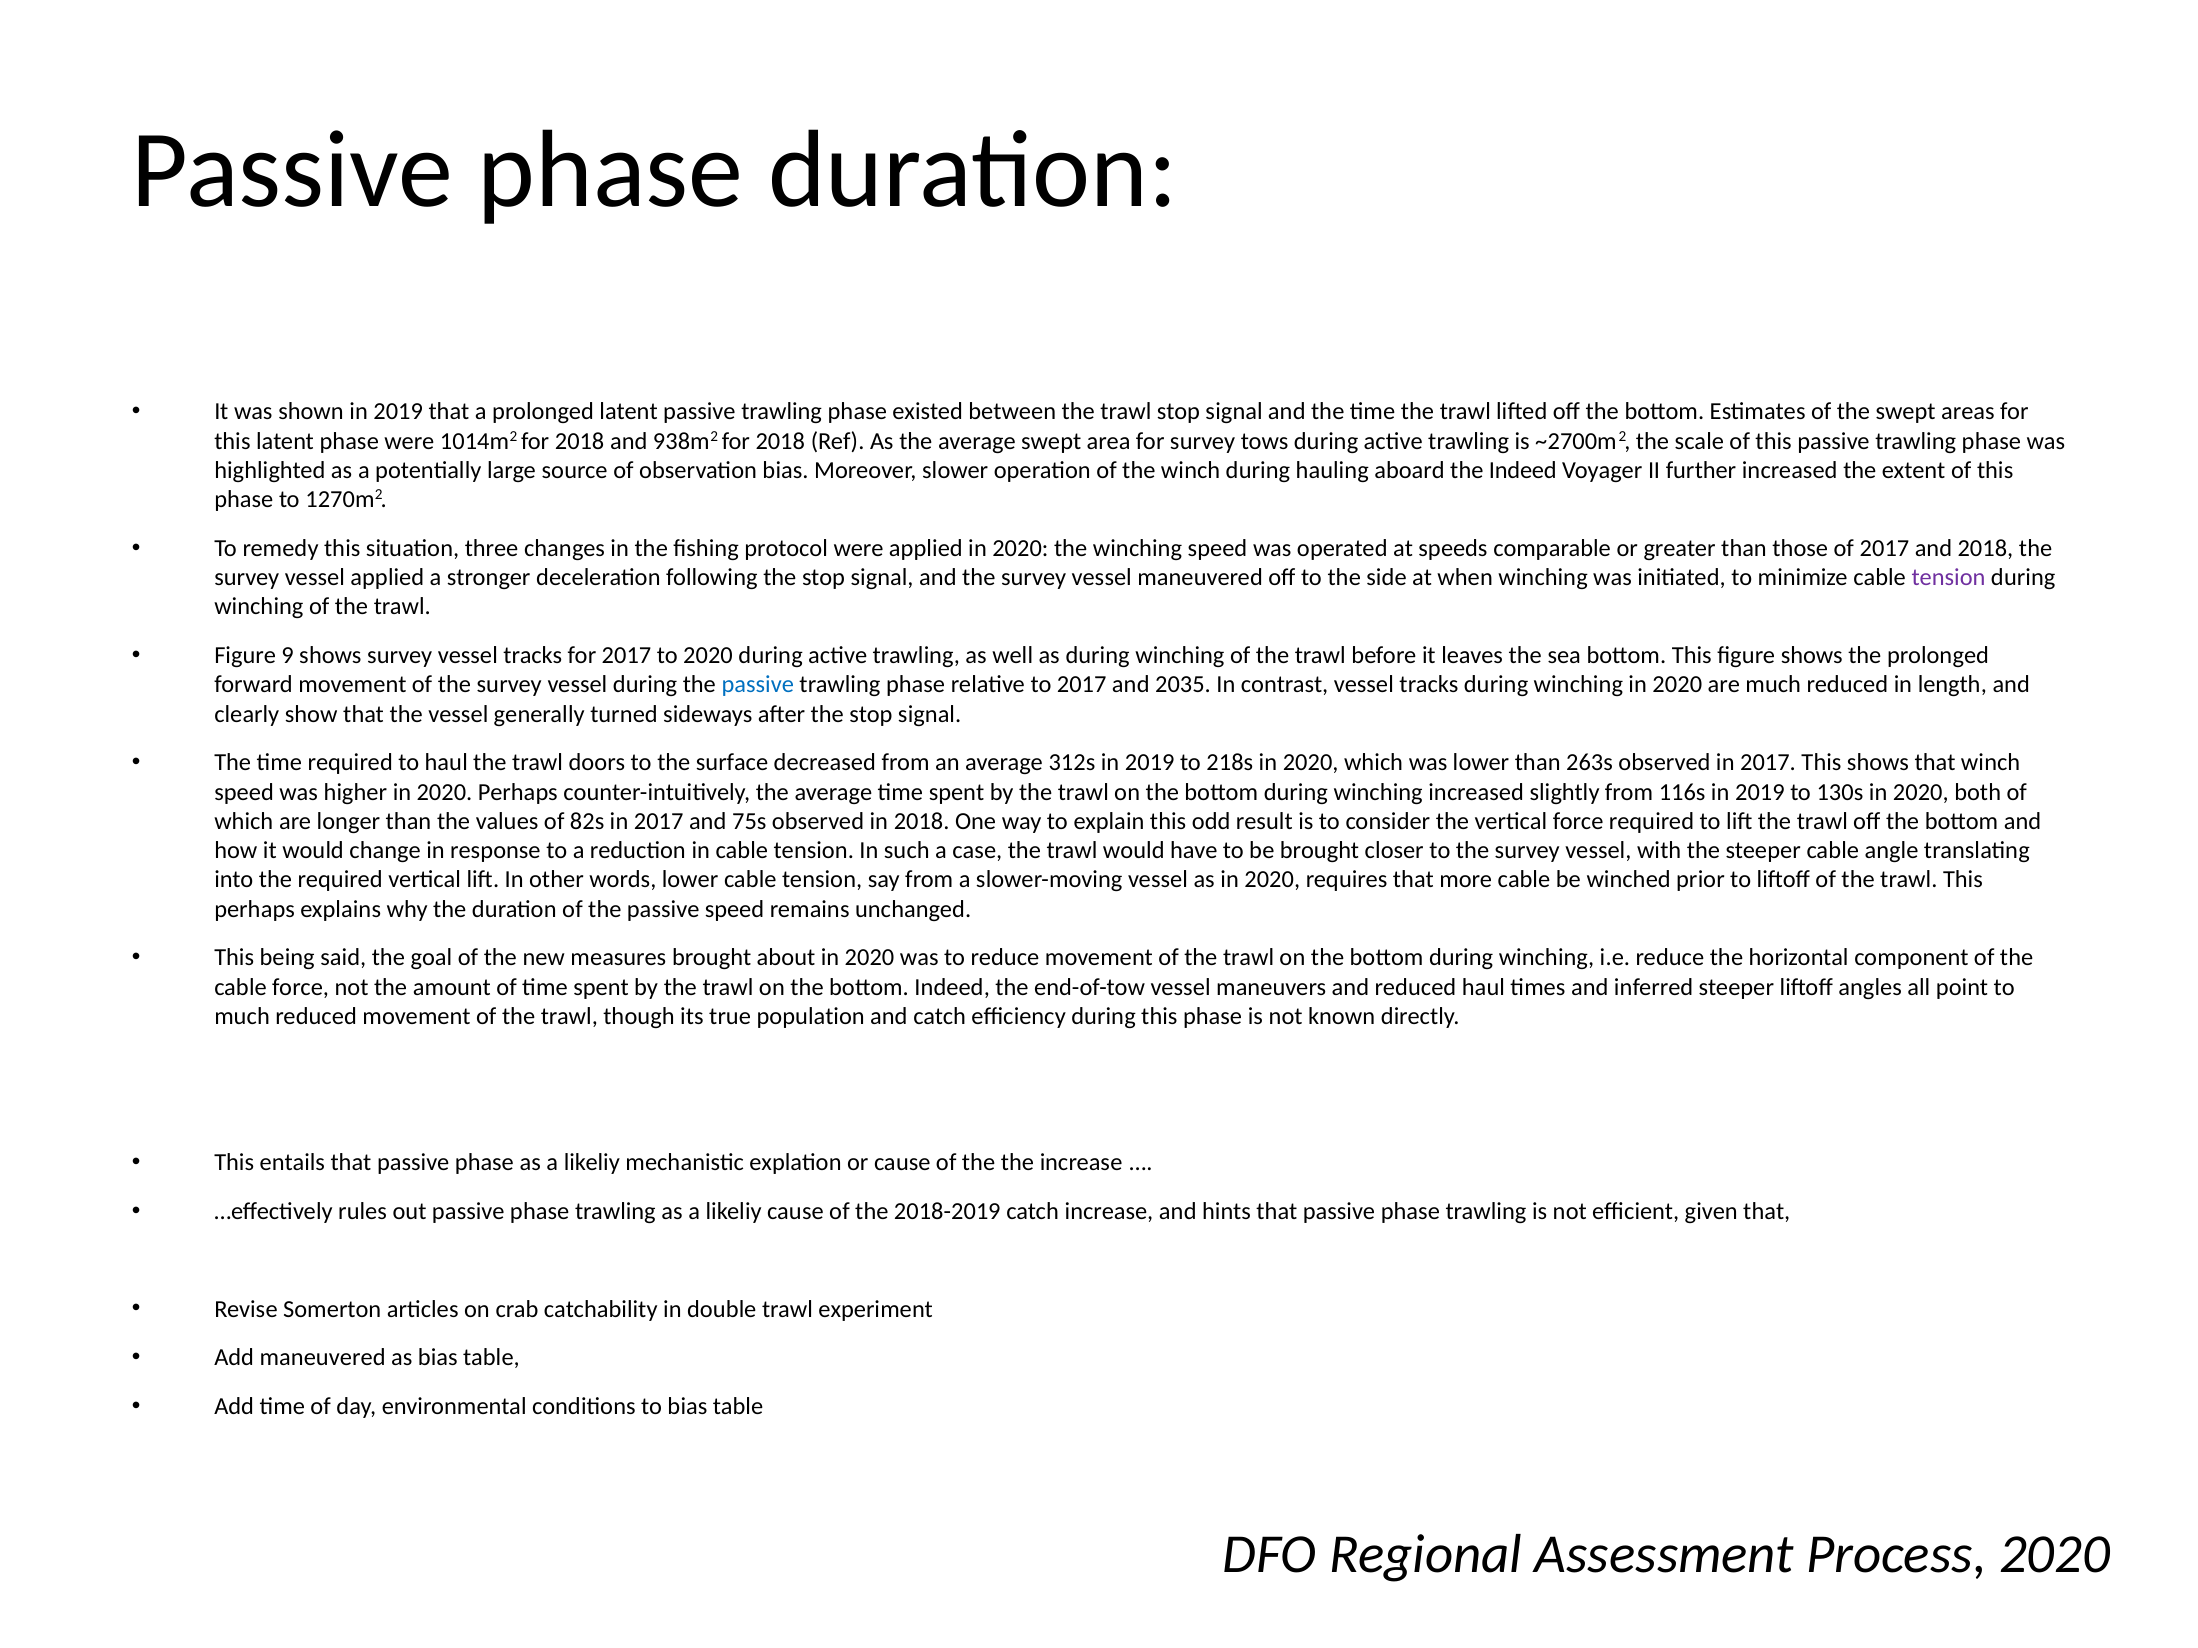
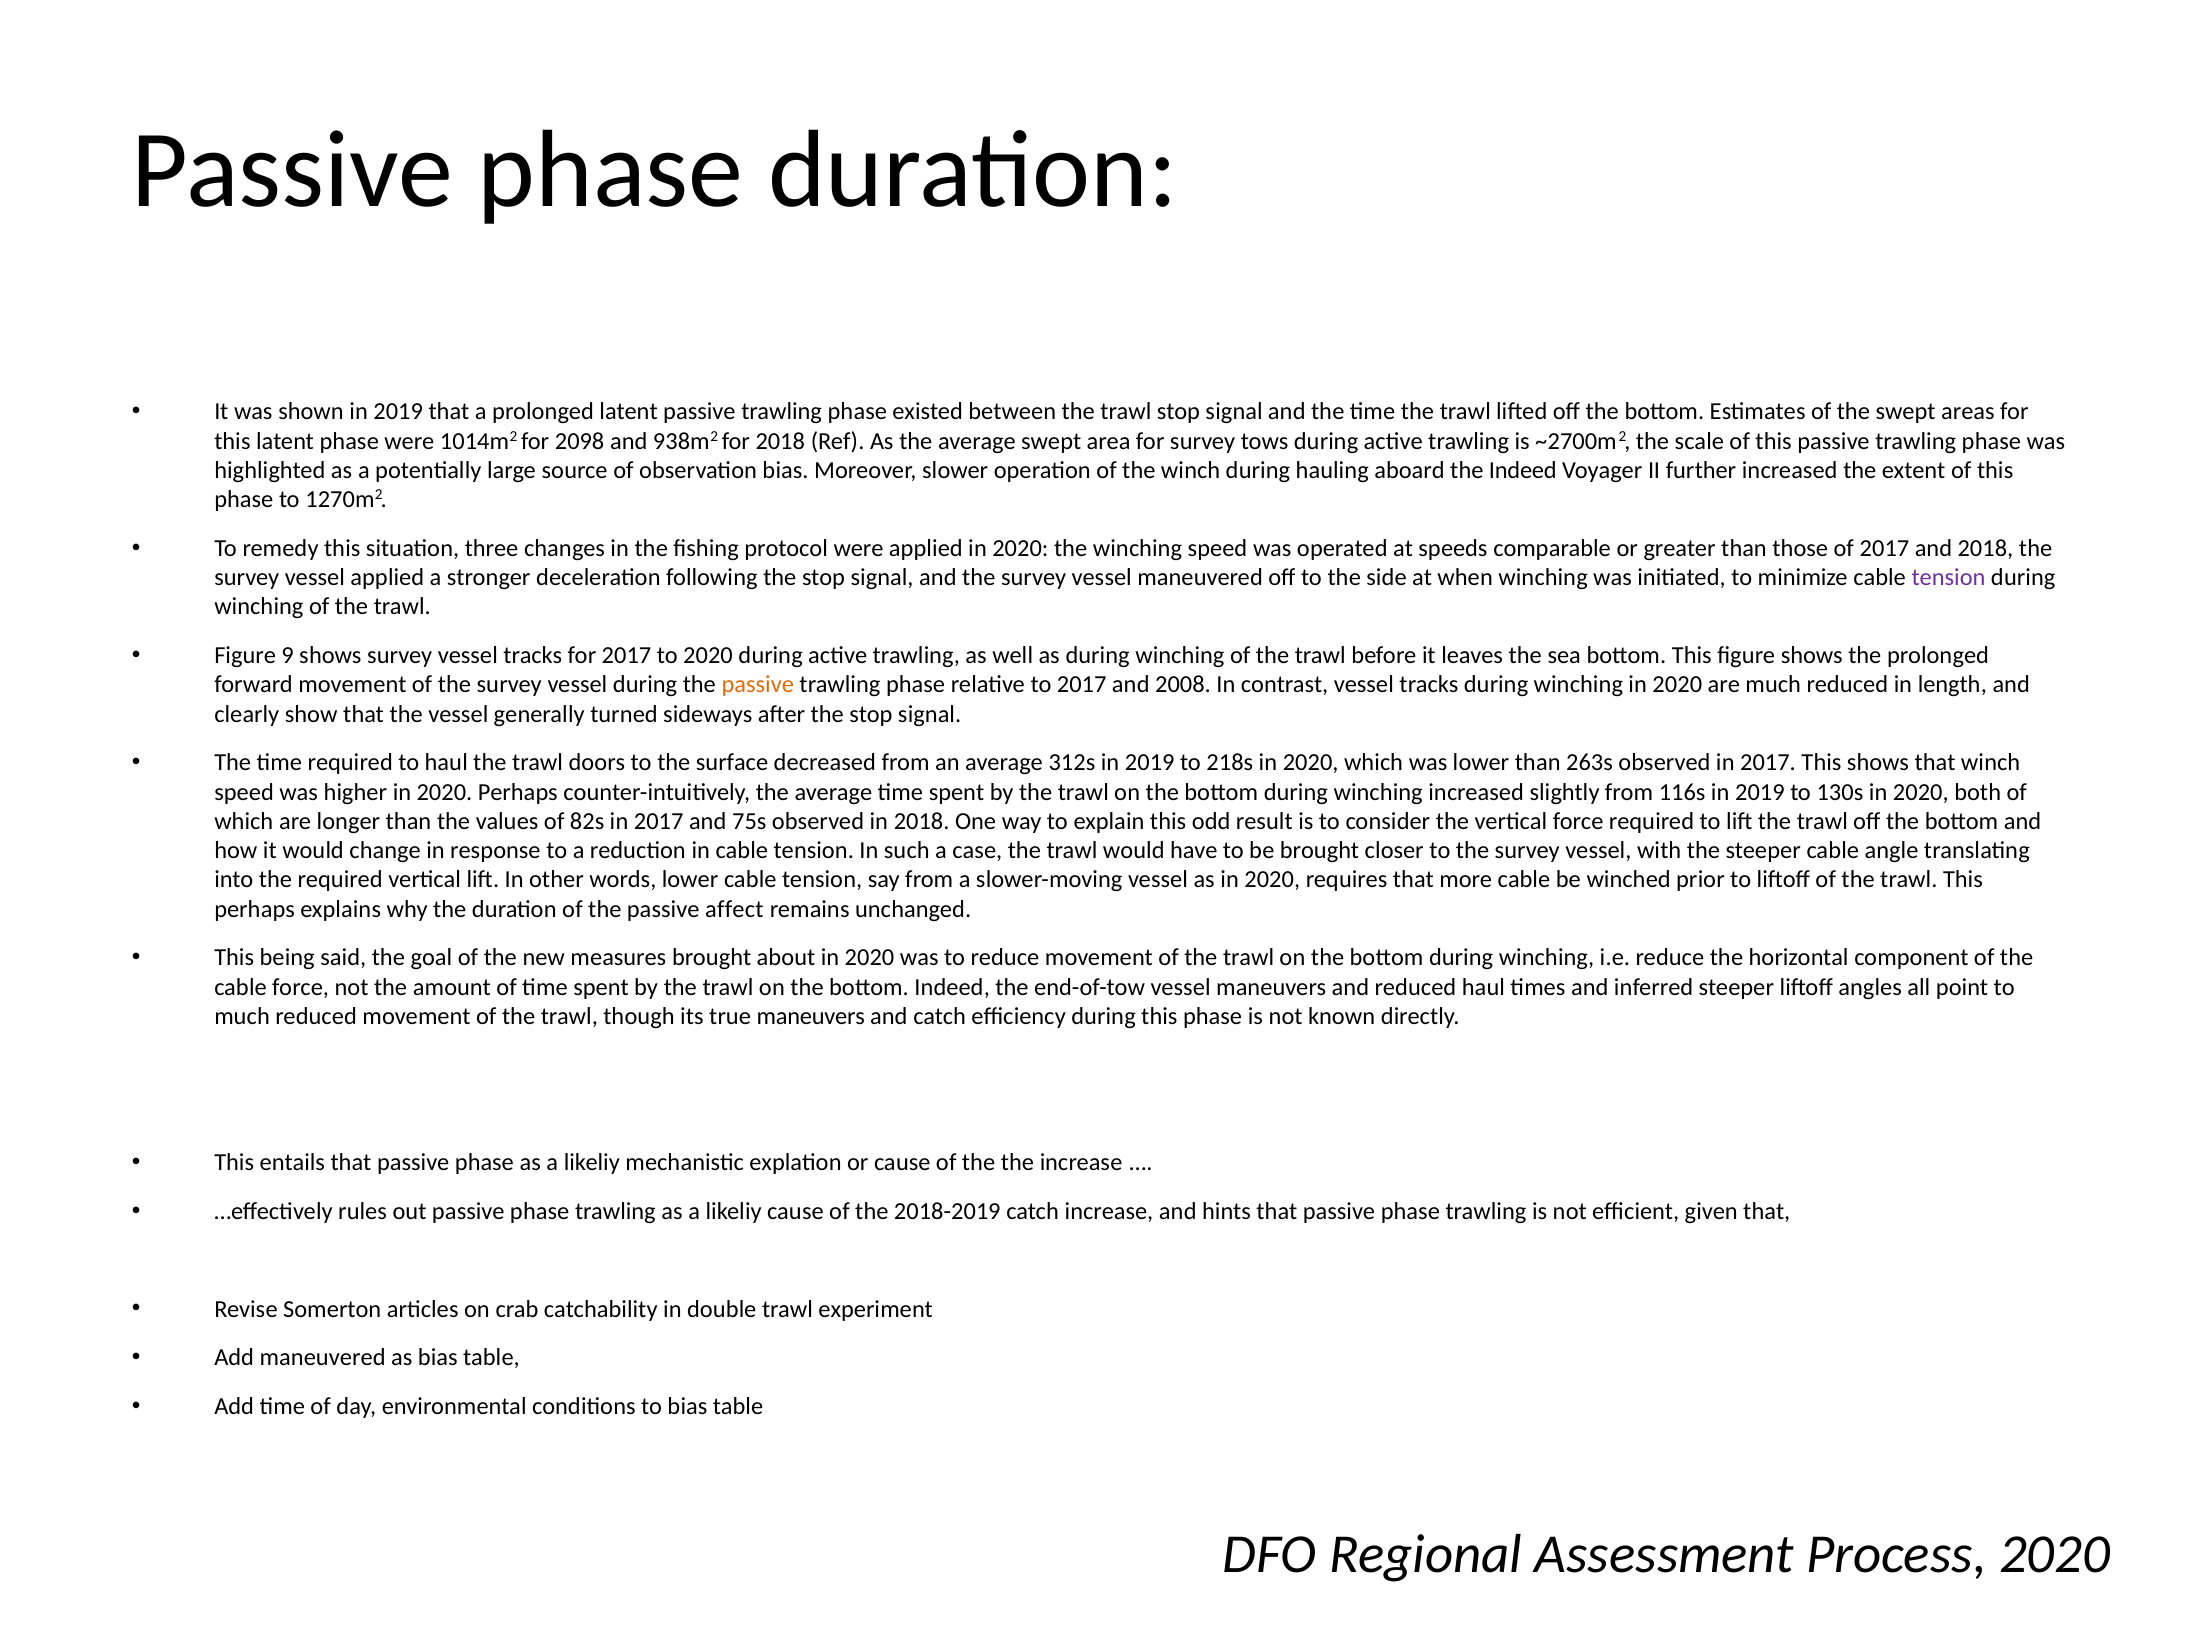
1014m2 for 2018: 2018 -> 2098
passive at (758, 685) colour: blue -> orange
2035: 2035 -> 2008
passive speed: speed -> affect
true population: population -> maneuvers
